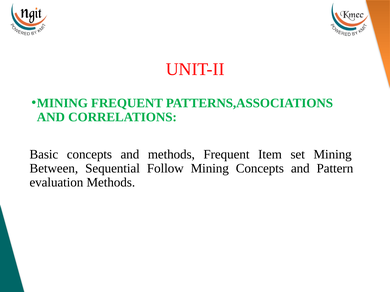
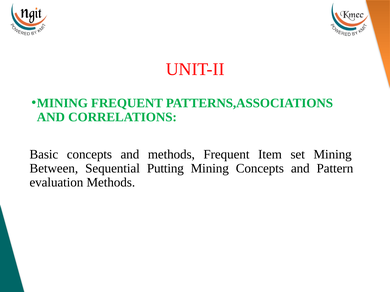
Follow: Follow -> Putting
